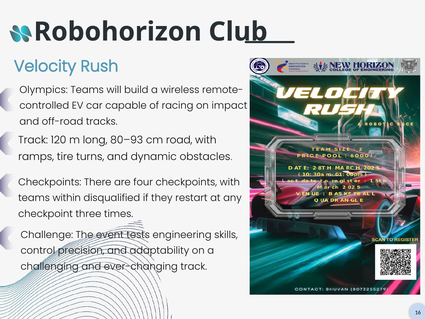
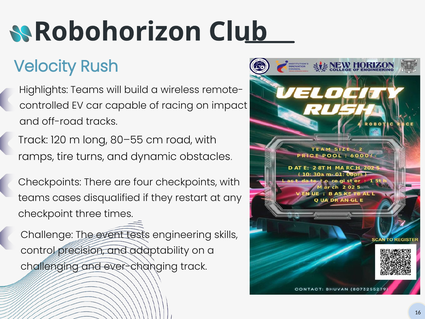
Olympics: Olympics -> Highlights
80–93: 80–93 -> 80–55
within: within -> cases
